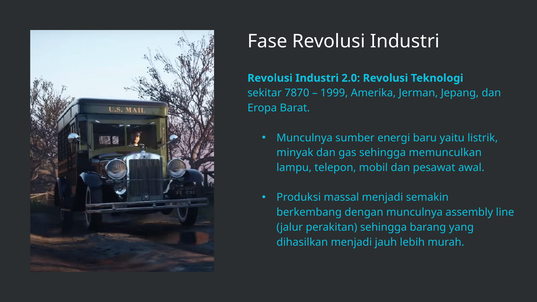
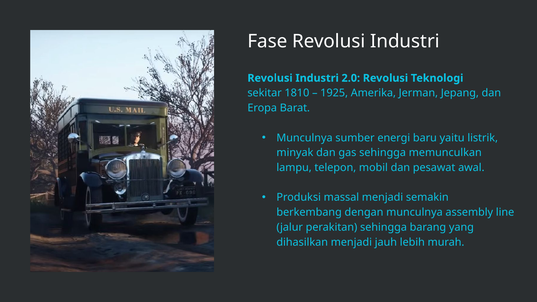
7870: 7870 -> 1810
1999: 1999 -> 1925
